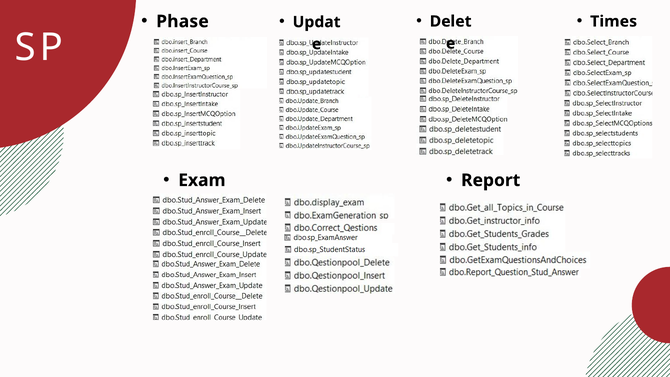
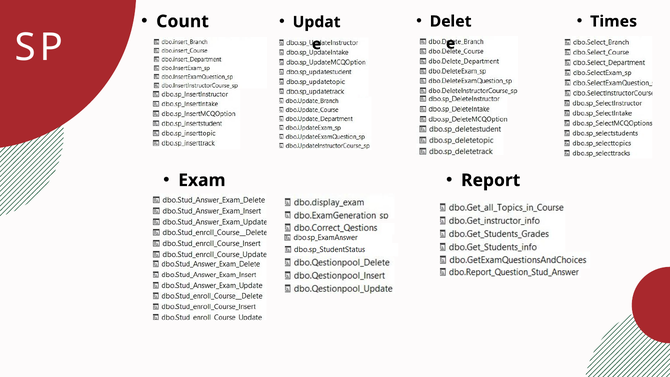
Phase: Phase -> Count
